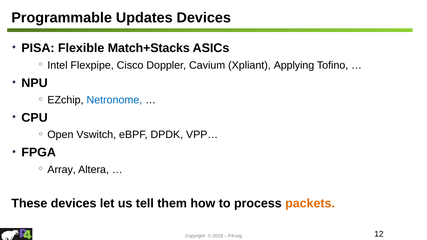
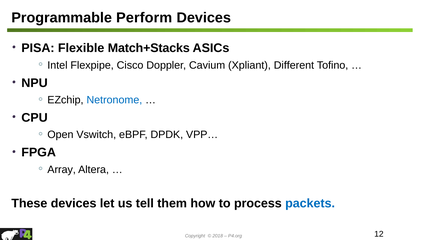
Updates: Updates -> Perform
Applying: Applying -> Different
packets colour: orange -> blue
